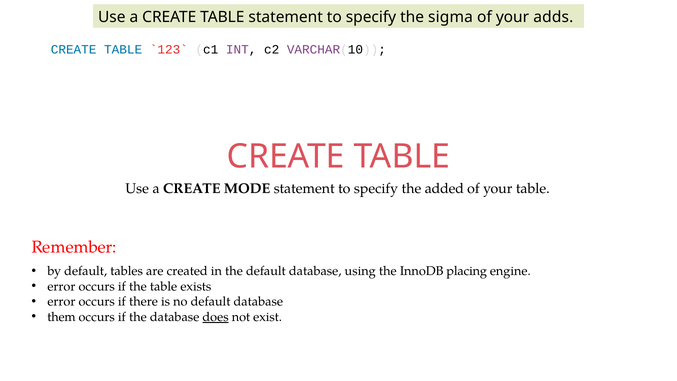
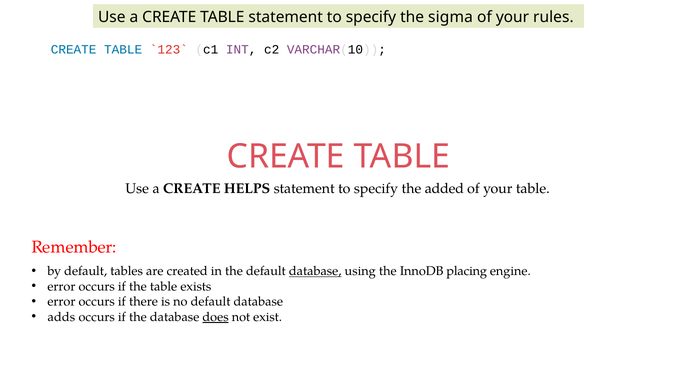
adds: adds -> rules
MODE: MODE -> HELPS
database at (315, 271) underline: none -> present
them: them -> adds
